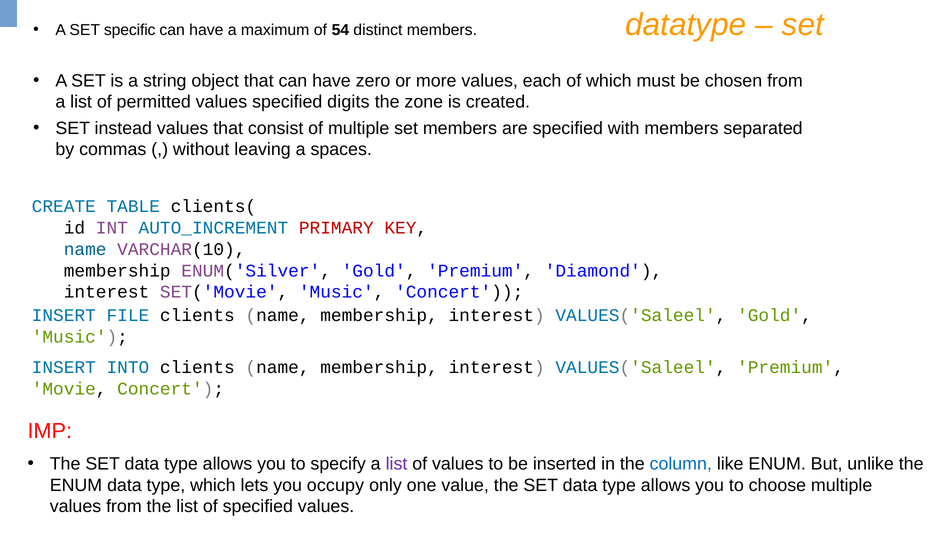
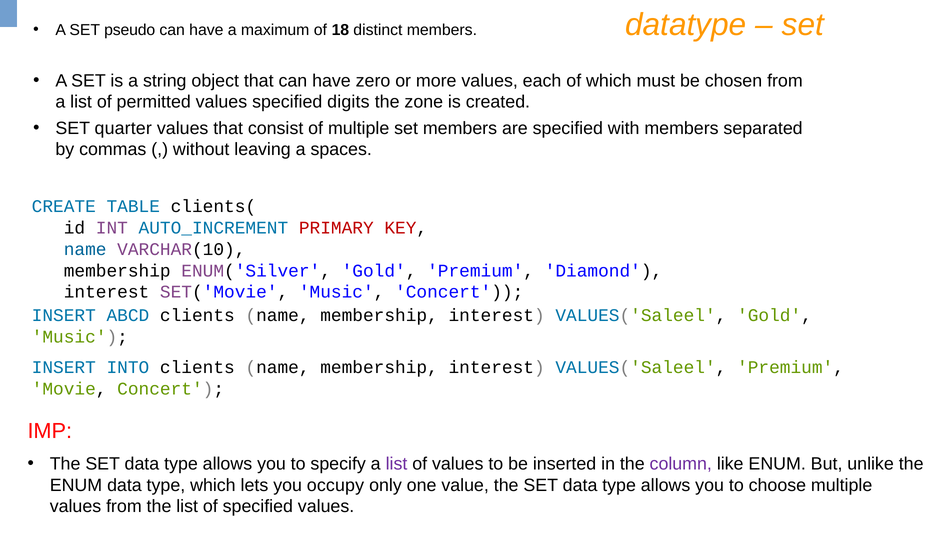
specific: specific -> pseudo
54: 54 -> 18
instead: instead -> quarter
FILE: FILE -> ABCD
column colour: blue -> purple
